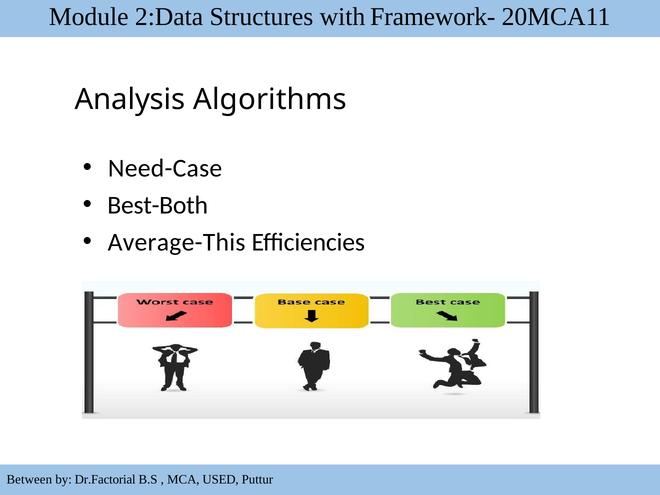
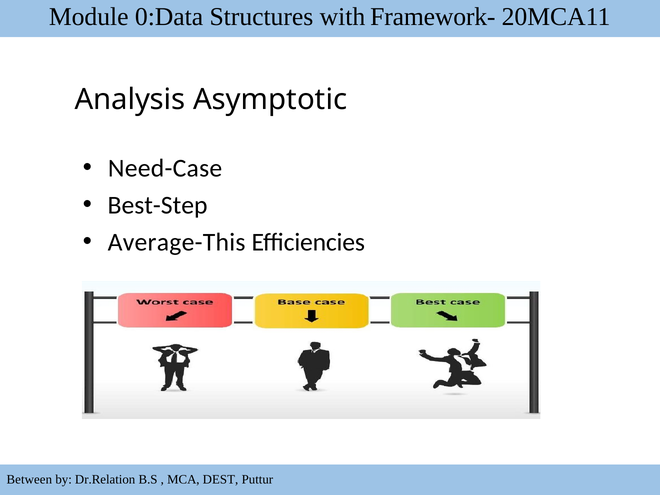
2:Data: 2:Data -> 0:Data
Algorithms: Algorithms -> Asymptotic
Best-Both: Best-Both -> Best-Step
Dr.Factorial: Dr.Factorial -> Dr.Relation
USED: USED -> DEST
